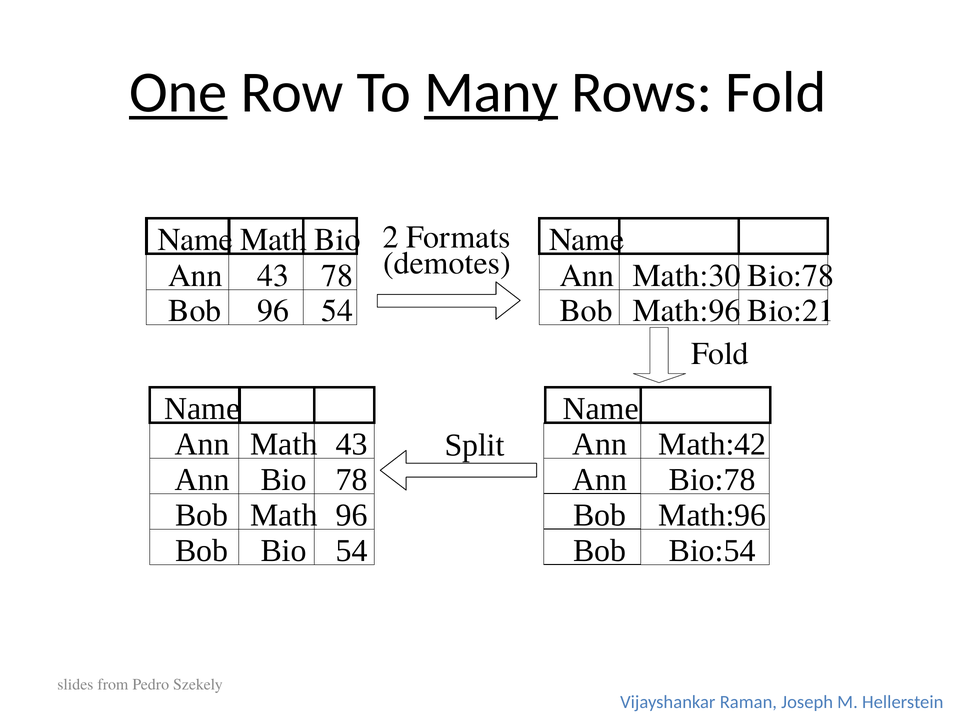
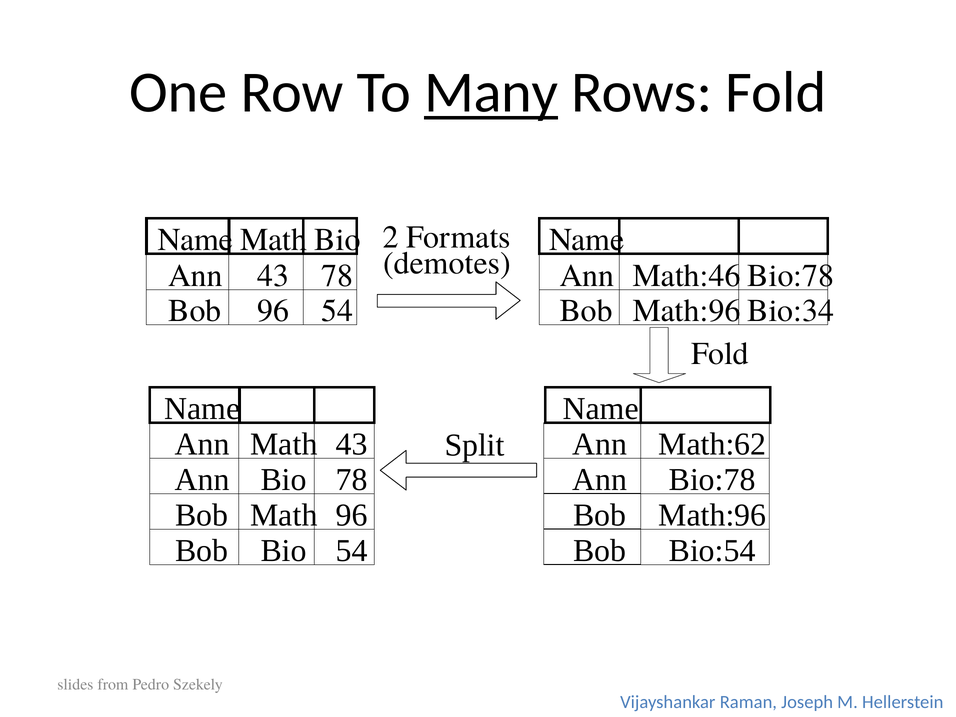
One underline: present -> none
Math:30: Math:30 -> Math:46
Bio:21: Bio:21 -> Bio:34
Math:42: Math:42 -> Math:62
